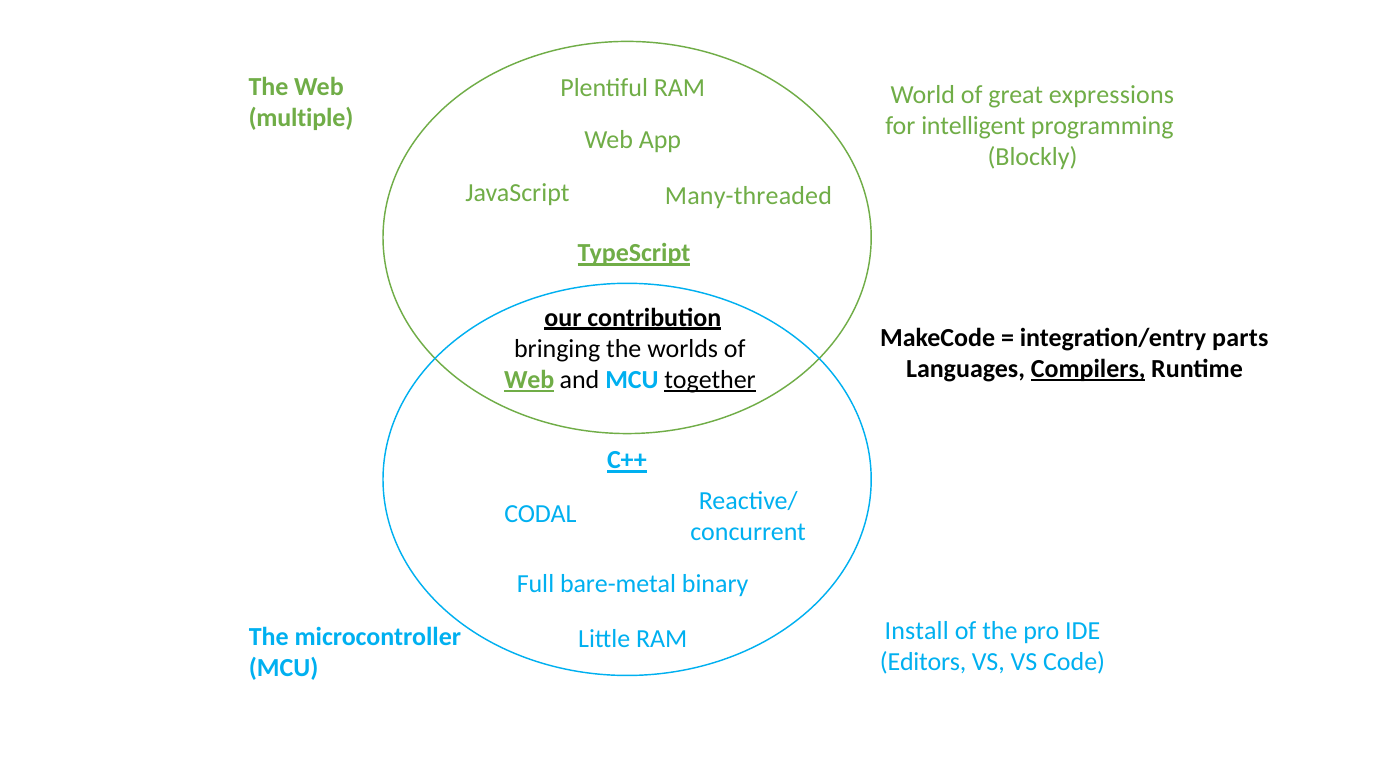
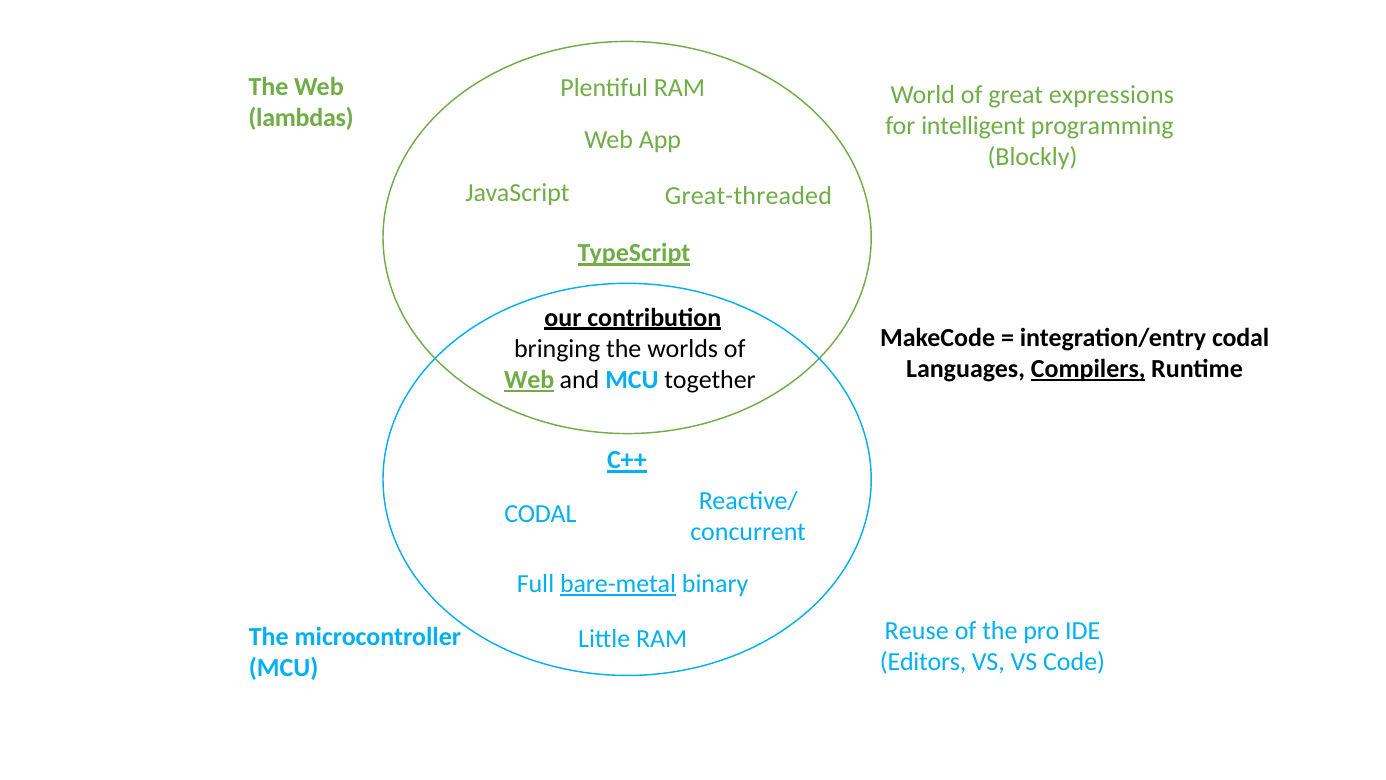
multiple: multiple -> lambdas
Many-threaded: Many-threaded -> Great-threaded
integration/entry parts: parts -> codal
together underline: present -> none
bare-metal underline: none -> present
Install: Install -> Reuse
